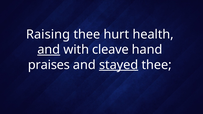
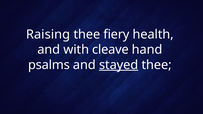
hurt: hurt -> fiery
and at (49, 50) underline: present -> none
praises: praises -> psalms
